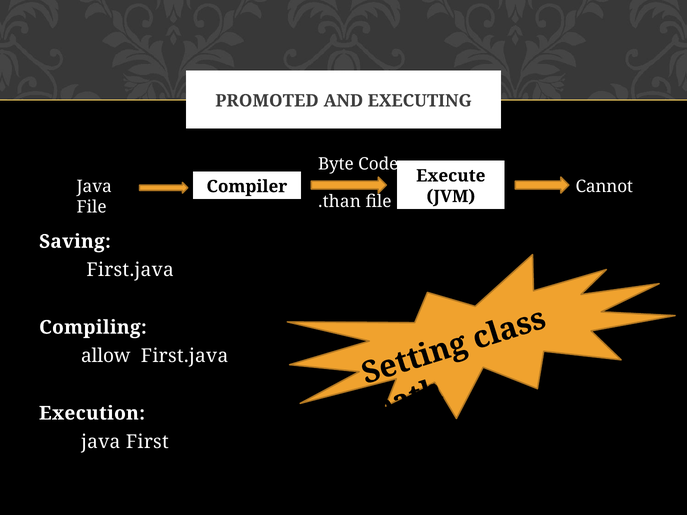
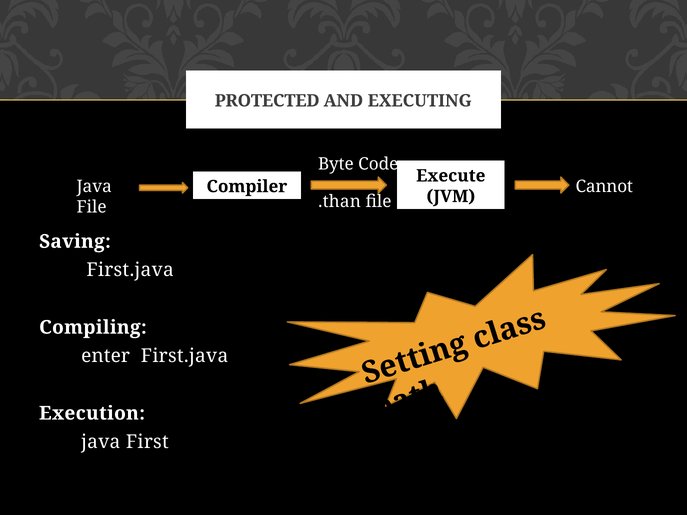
PROMOTED: PROMOTED -> PROTECTED
allow: allow -> enter
